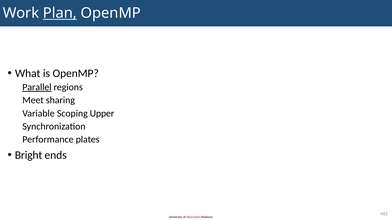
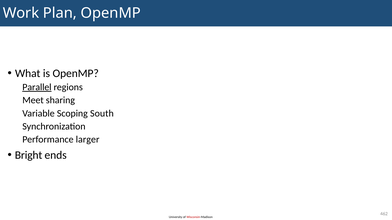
Plan underline: present -> none
Upper: Upper -> South
plates: plates -> larger
